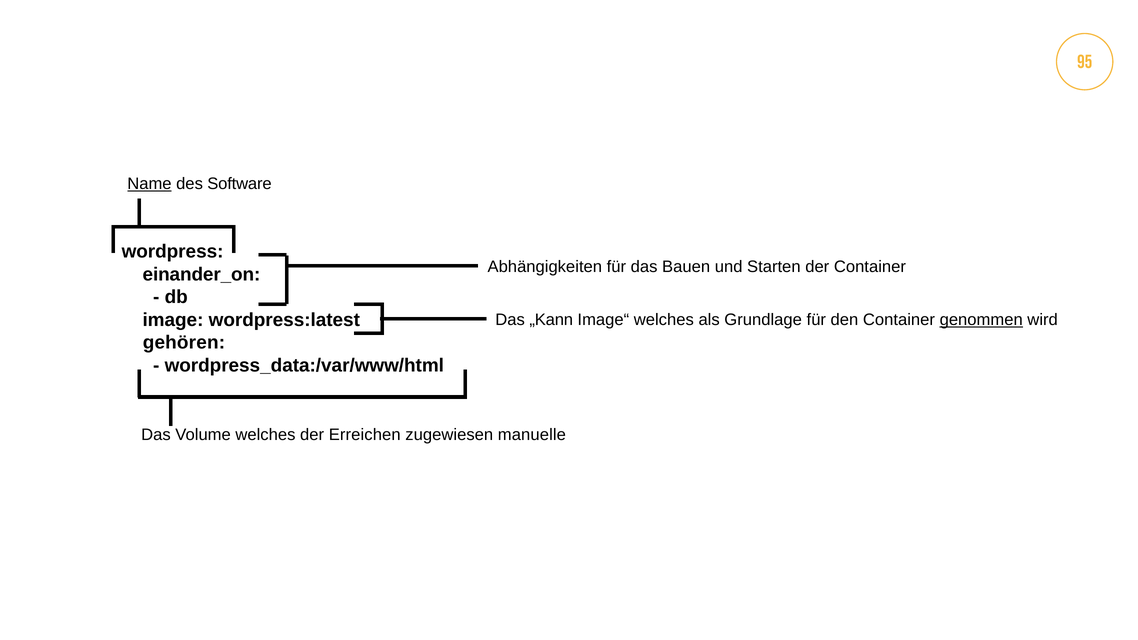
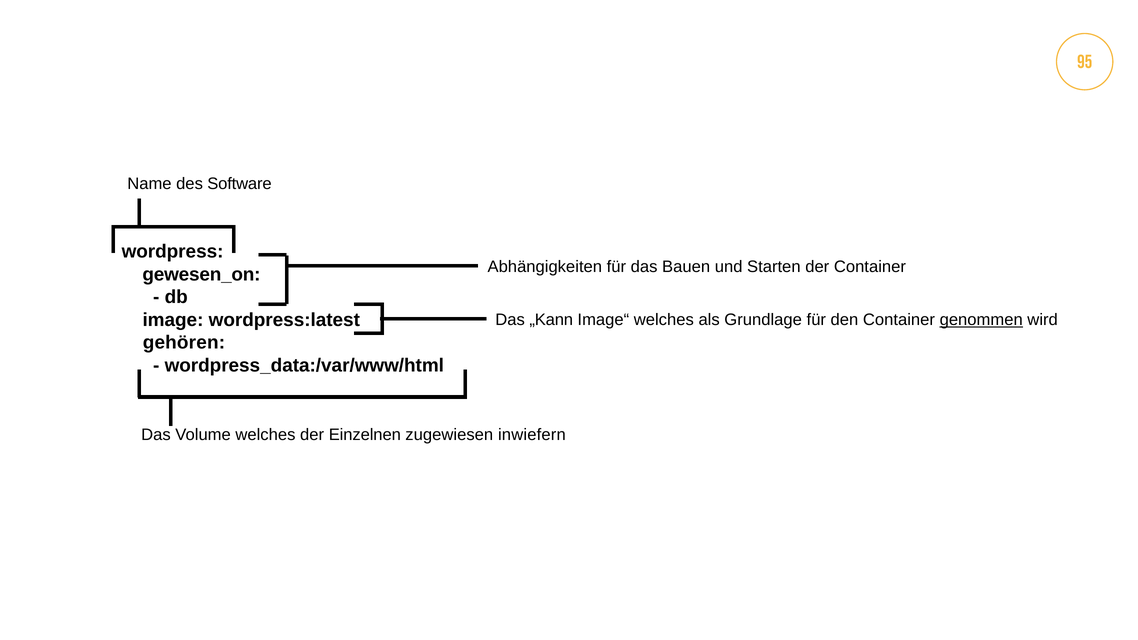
Name underline: present -> none
einander_on: einander_on -> gewesen_on
Erreichen: Erreichen -> Einzelnen
manuelle: manuelle -> inwiefern
